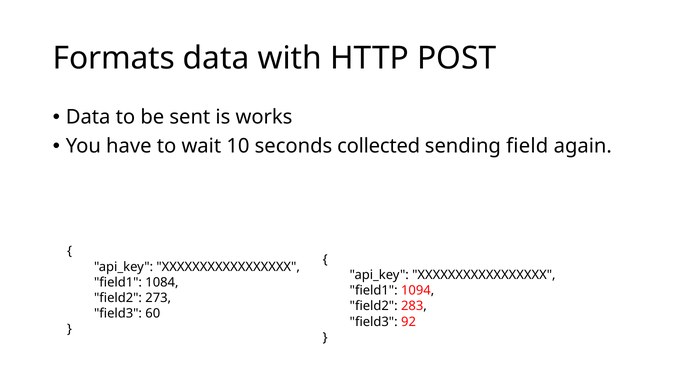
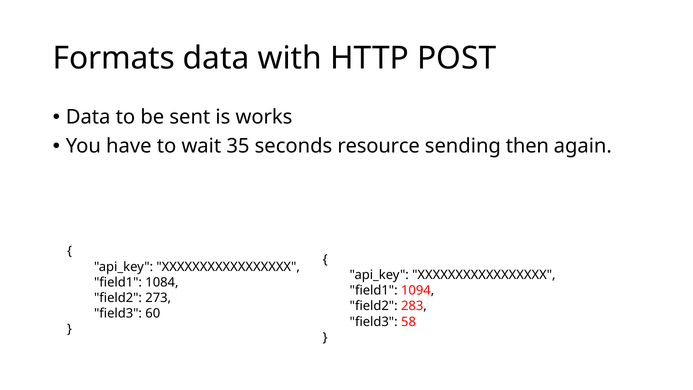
10: 10 -> 35
collected: collected -> resource
field: field -> then
92: 92 -> 58
